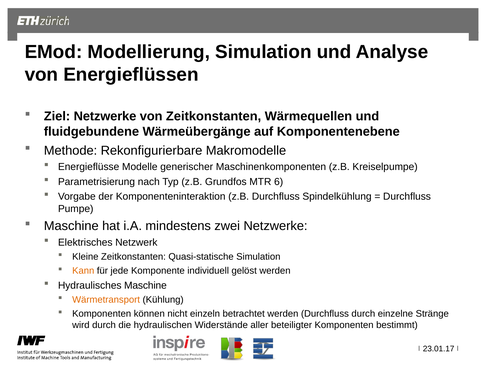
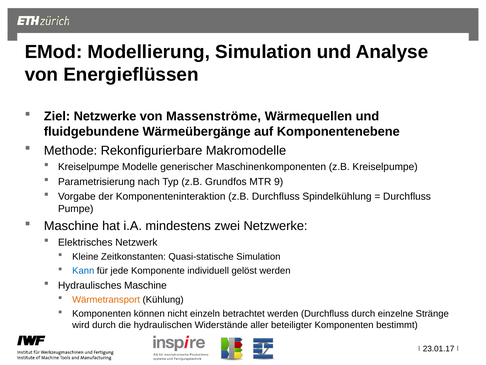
von Zeitkonstanten: Zeitkonstanten -> Massenströme
Energieflüsse at (89, 167): Energieflüsse -> Kreiselpumpe
6: 6 -> 9
Kann colour: orange -> blue
